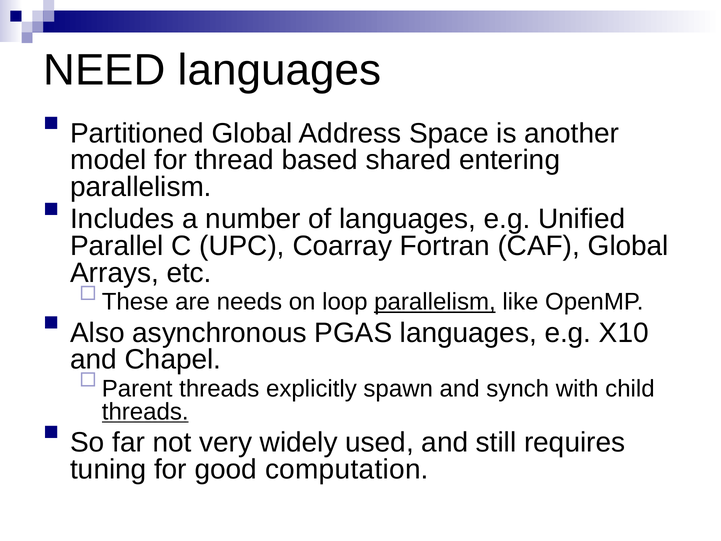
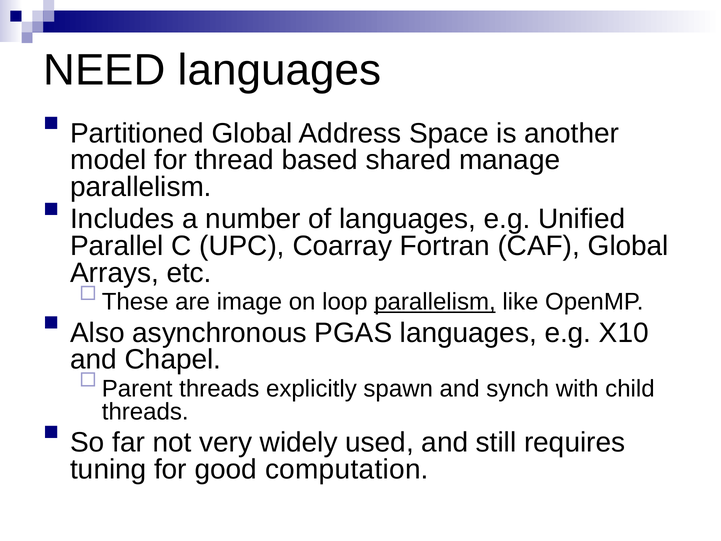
entering: entering -> manage
needs: needs -> image
threads at (145, 411) underline: present -> none
